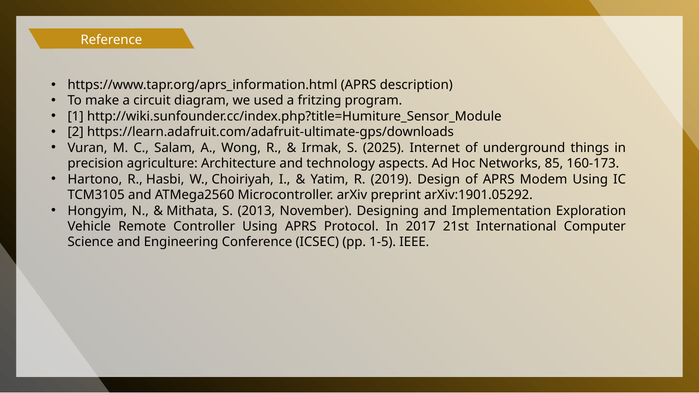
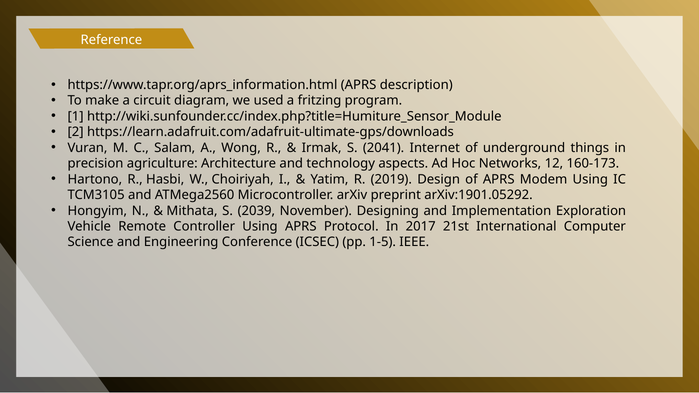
2025: 2025 -> 2041
85: 85 -> 12
2013: 2013 -> 2039
